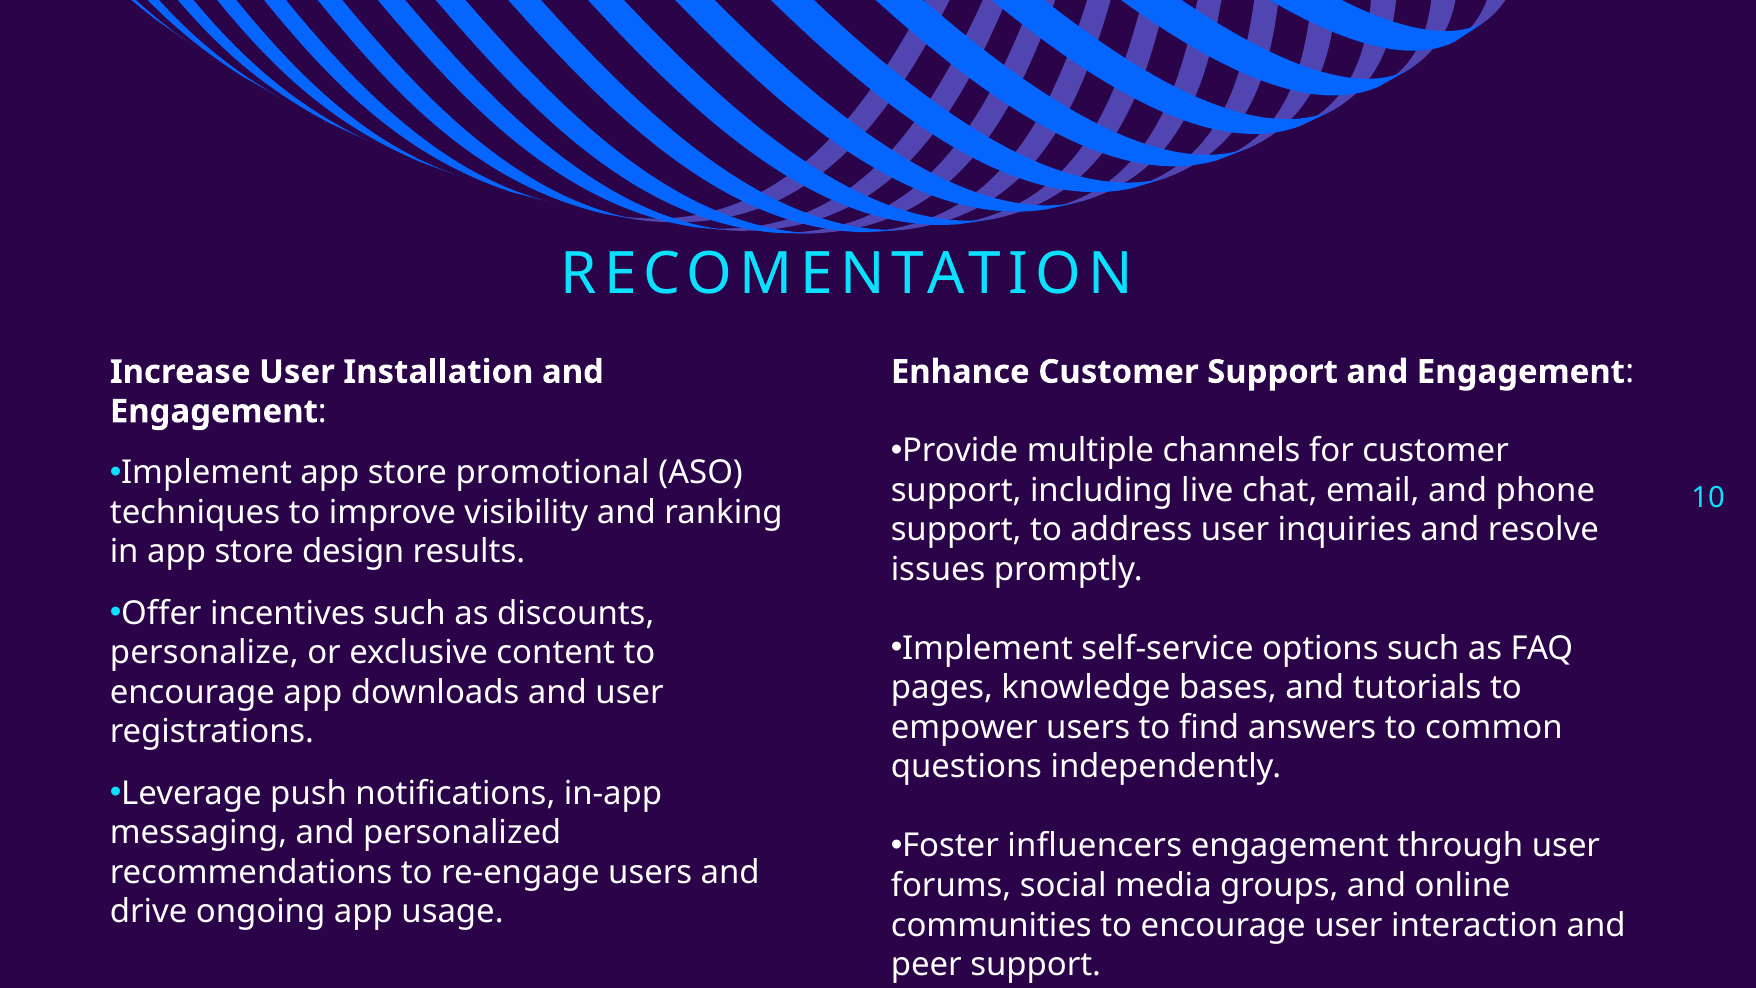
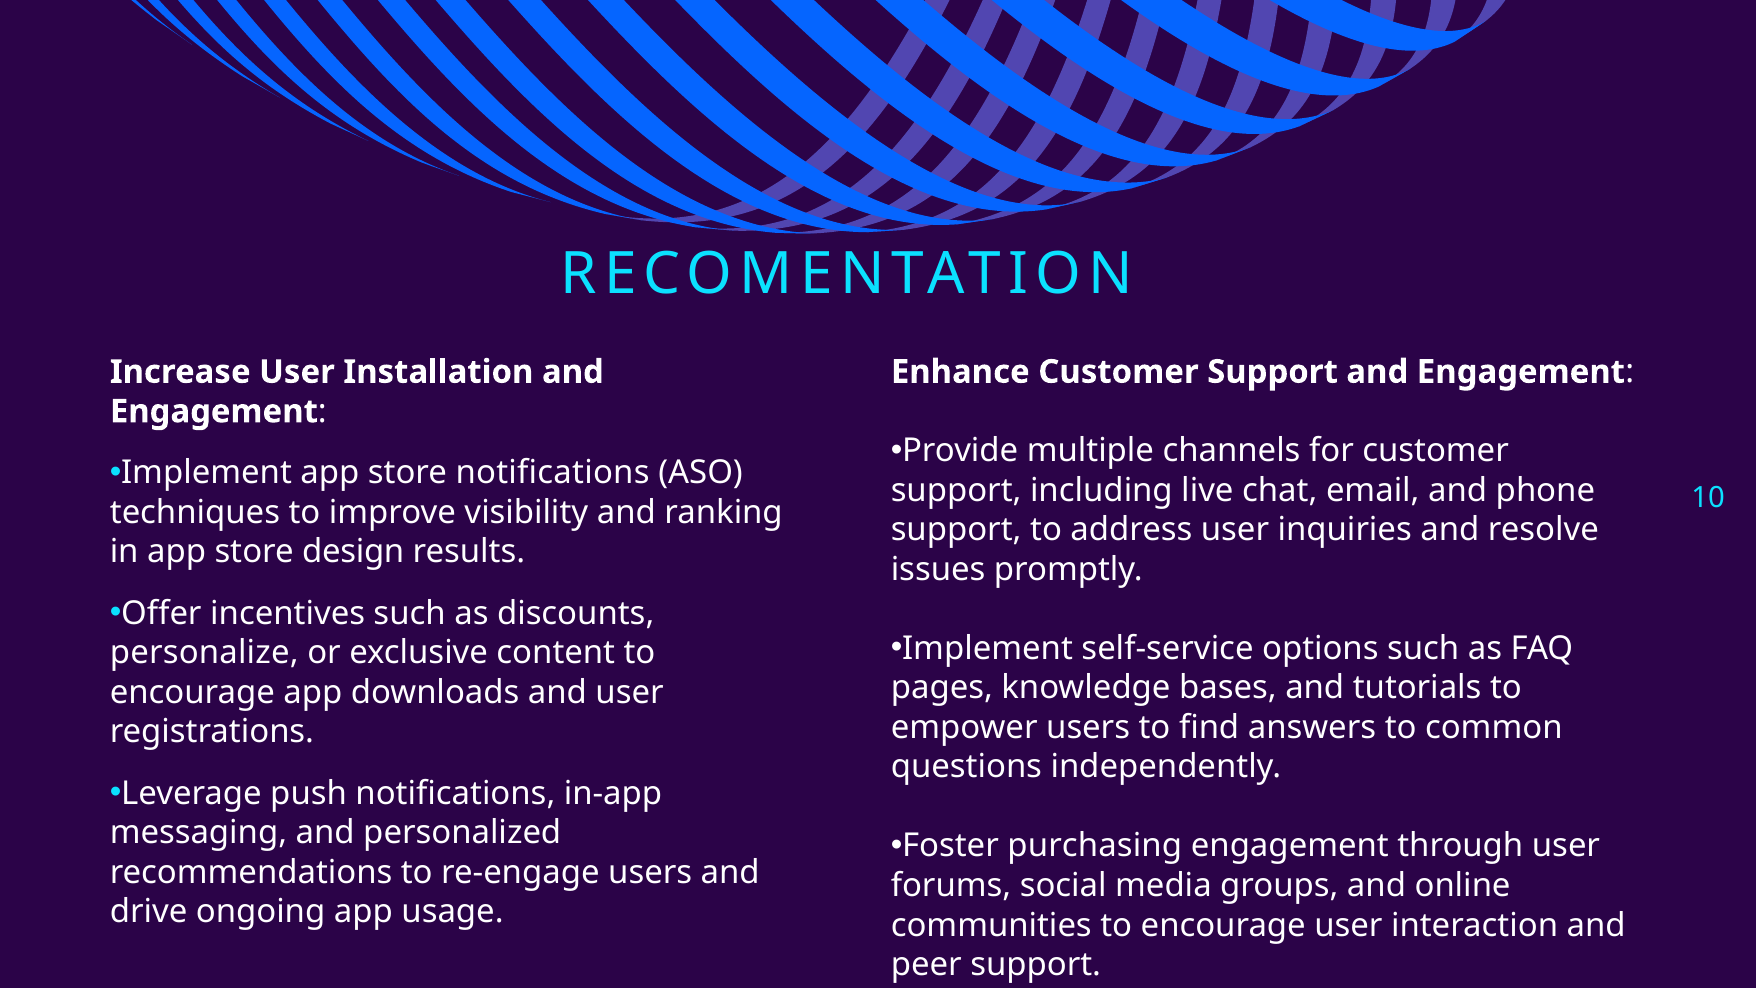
store promotional: promotional -> notifications
influencers: influencers -> purchasing
